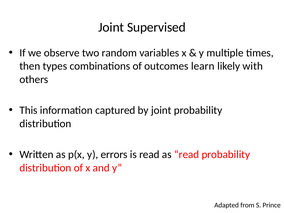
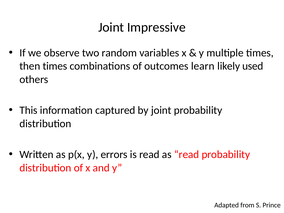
Supervised: Supervised -> Impressive
then types: types -> times
with: with -> used
